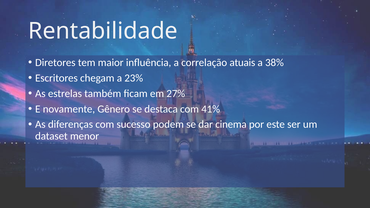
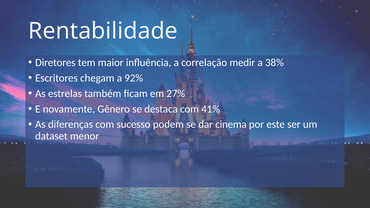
atuais: atuais -> medir
23%: 23% -> 92%
